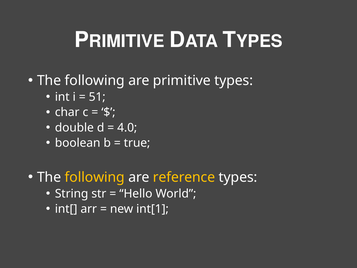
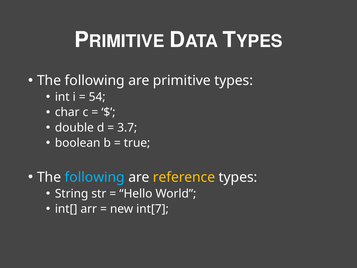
51: 51 -> 54
4.0: 4.0 -> 3.7
following at (95, 177) colour: yellow -> light blue
int[1: int[1 -> int[7
